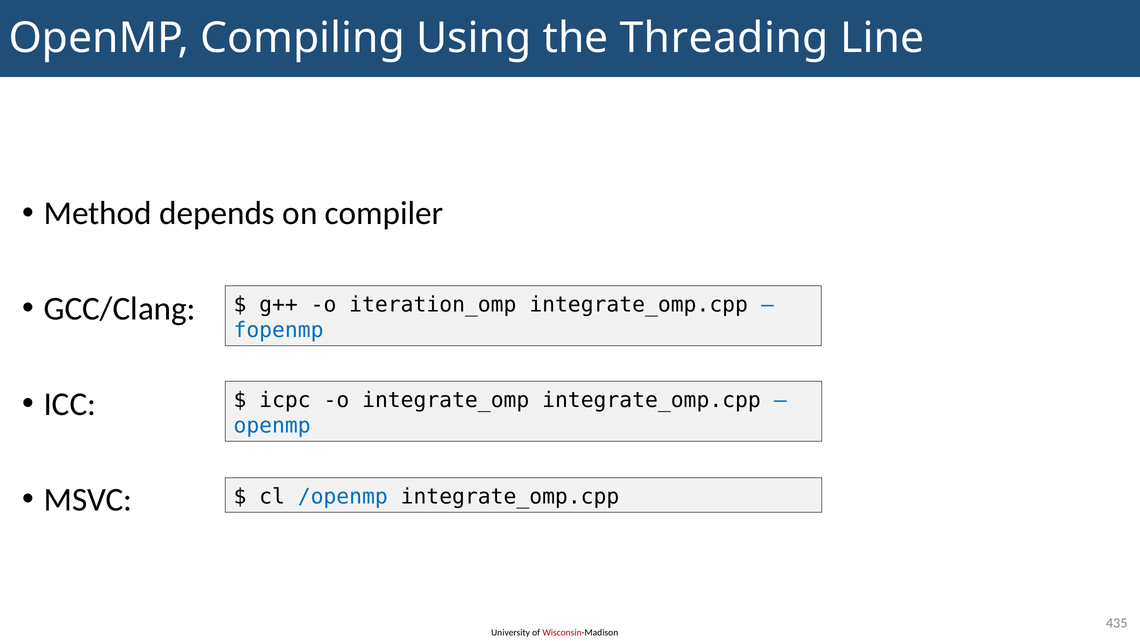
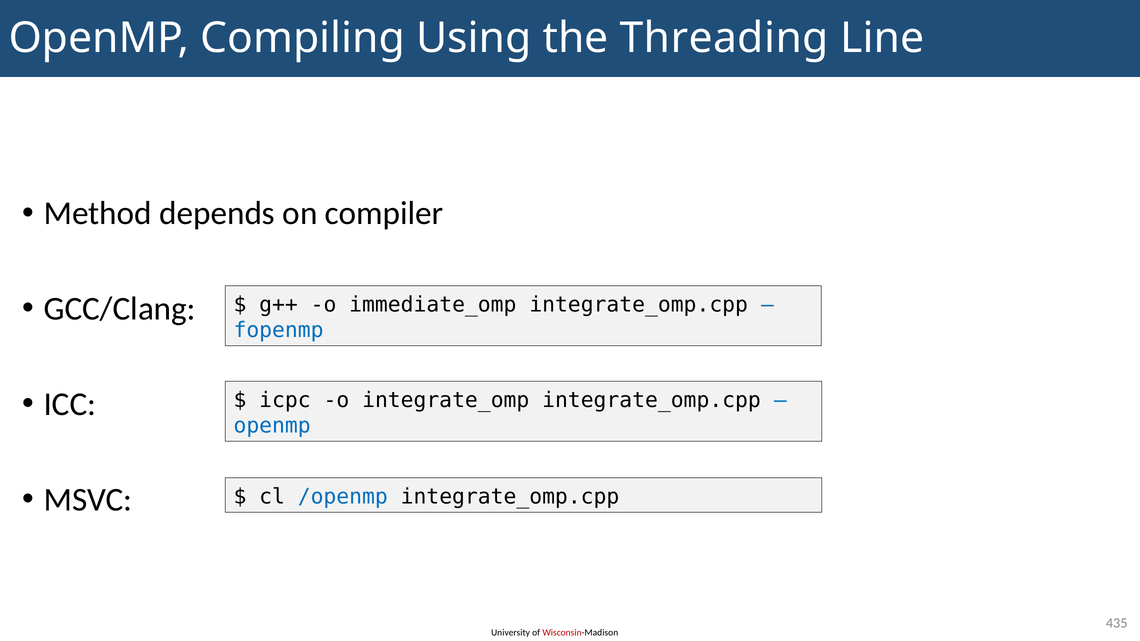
iteration_omp: iteration_omp -> immediate_omp
